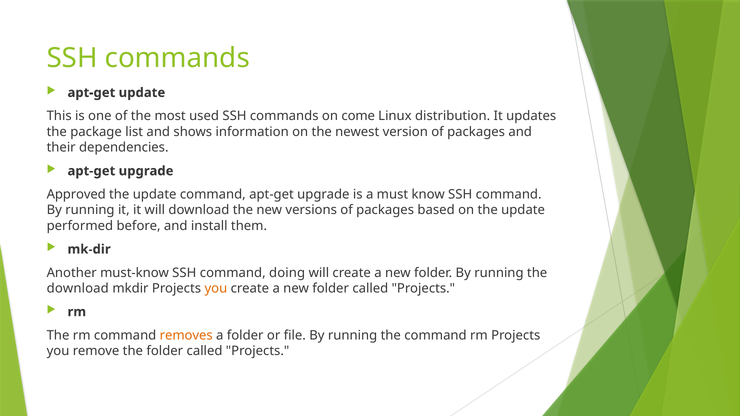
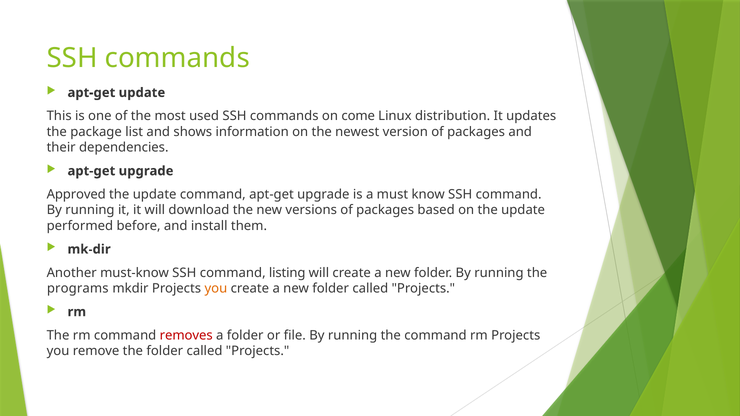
doing: doing -> listing
download at (78, 289): download -> programs
removes colour: orange -> red
